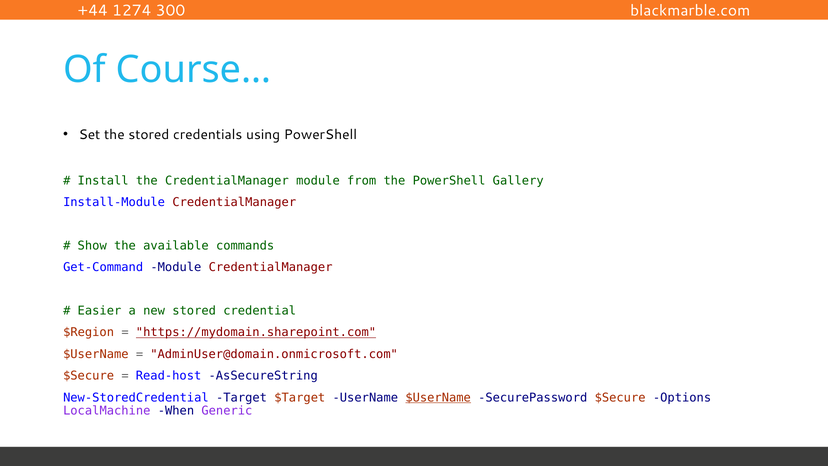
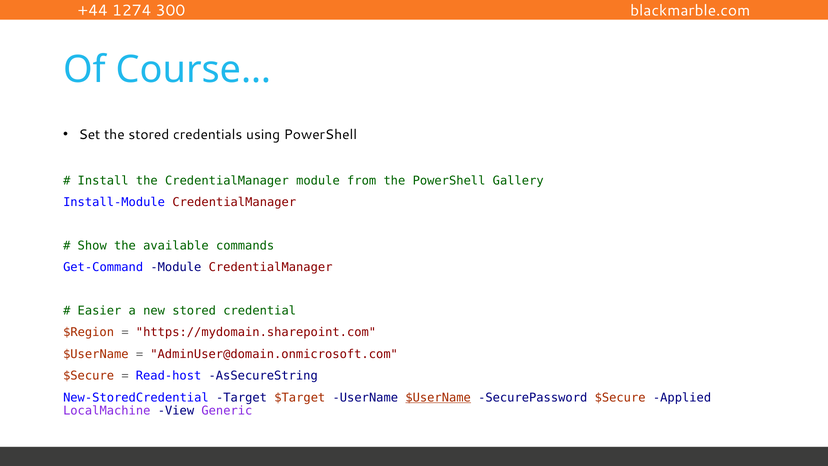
https://mydomain.sharepoint.com underline: present -> none
Options: Options -> Applied
When: When -> View
